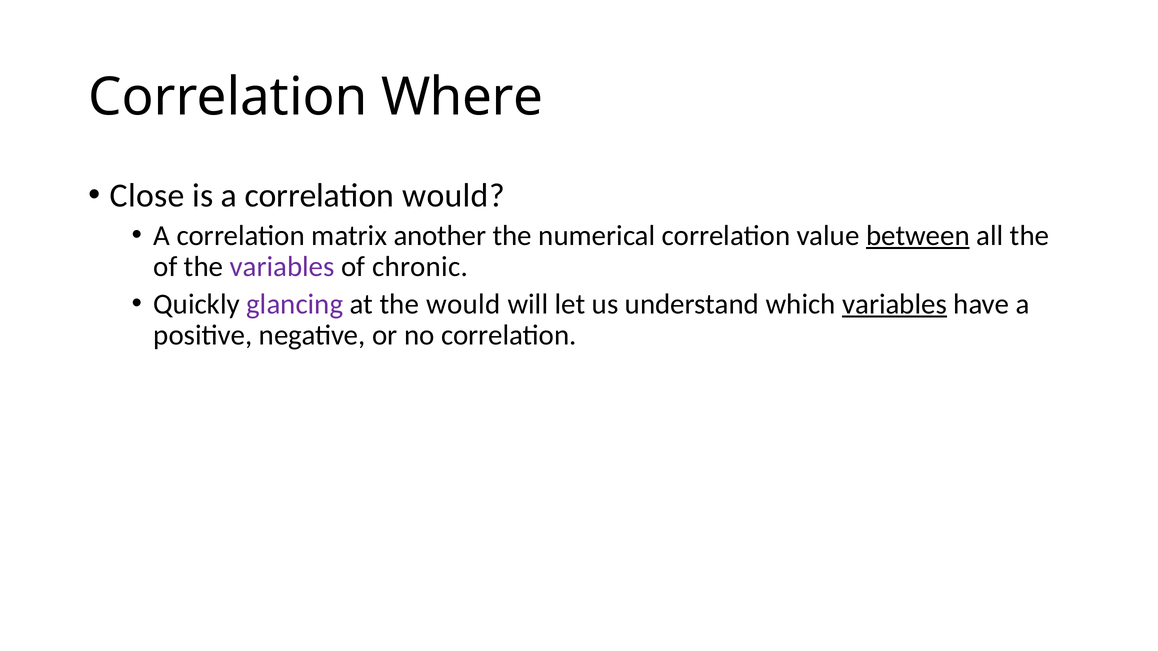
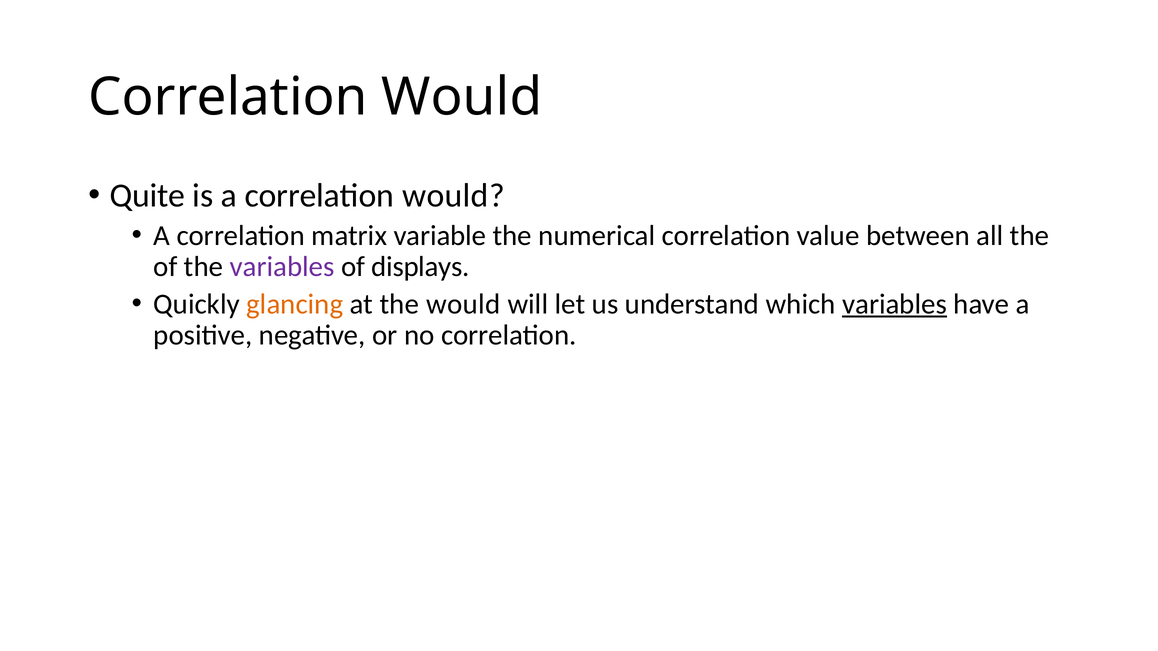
Where at (462, 97): Where -> Would
Close: Close -> Quite
another: another -> variable
between underline: present -> none
chronic: chronic -> displays
glancing colour: purple -> orange
